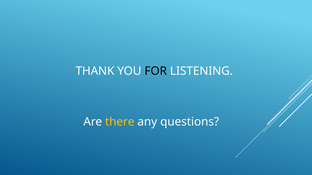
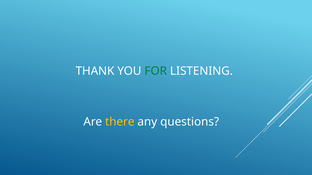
FOR colour: black -> green
